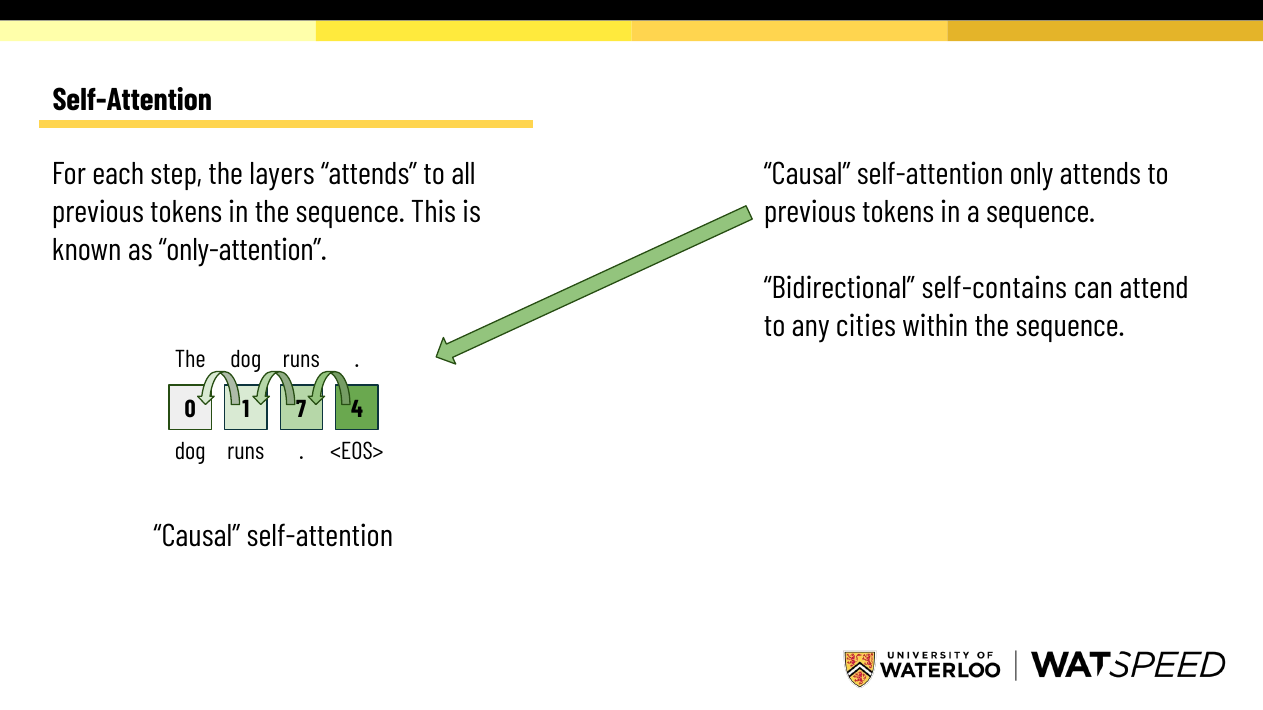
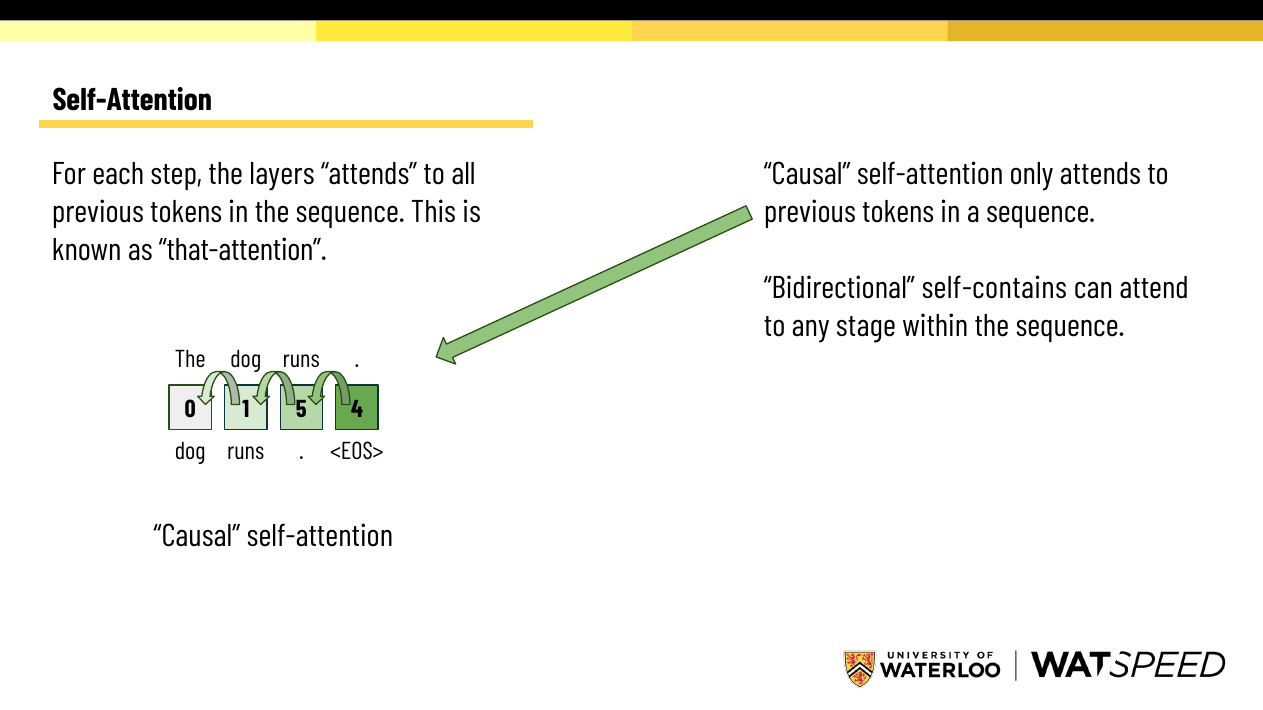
only-attention: only-attention -> that-attention
cities: cities -> stage
7: 7 -> 5
